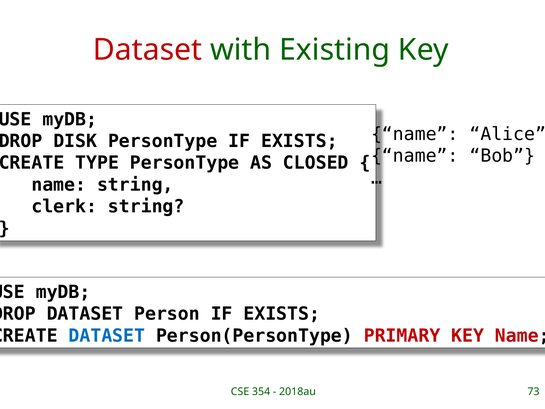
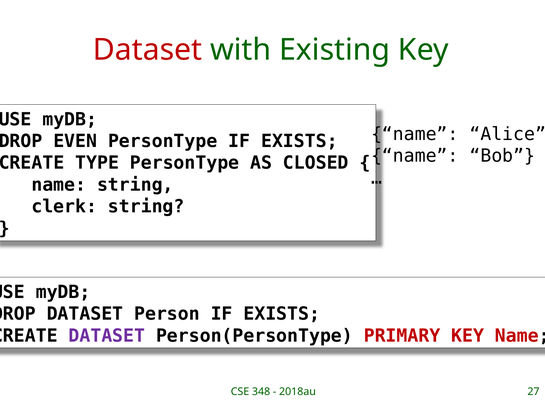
DISK: DISK -> EVEN
DATASET at (107, 335) colour: blue -> purple
354: 354 -> 348
73: 73 -> 27
